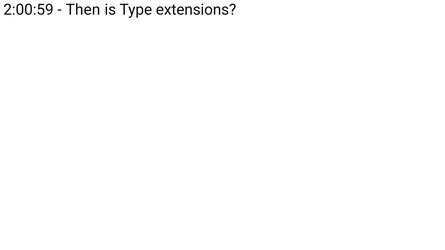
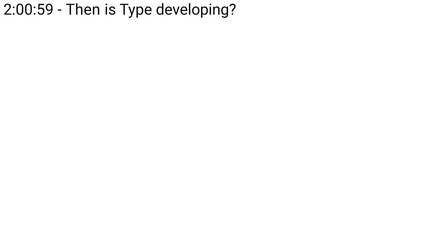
extensions: extensions -> developing
